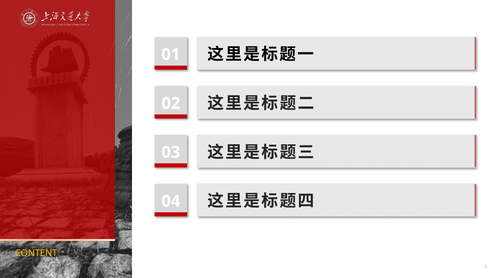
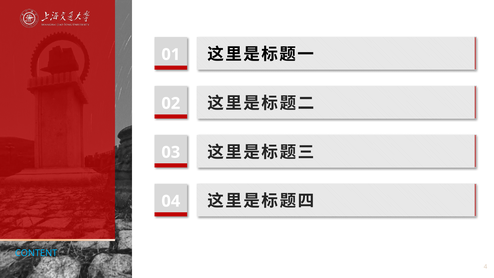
CONTENT colour: yellow -> light blue
